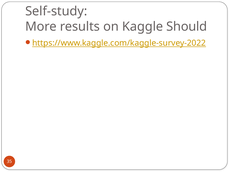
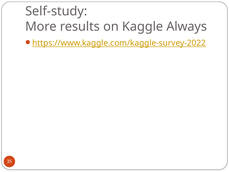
Should: Should -> Always
